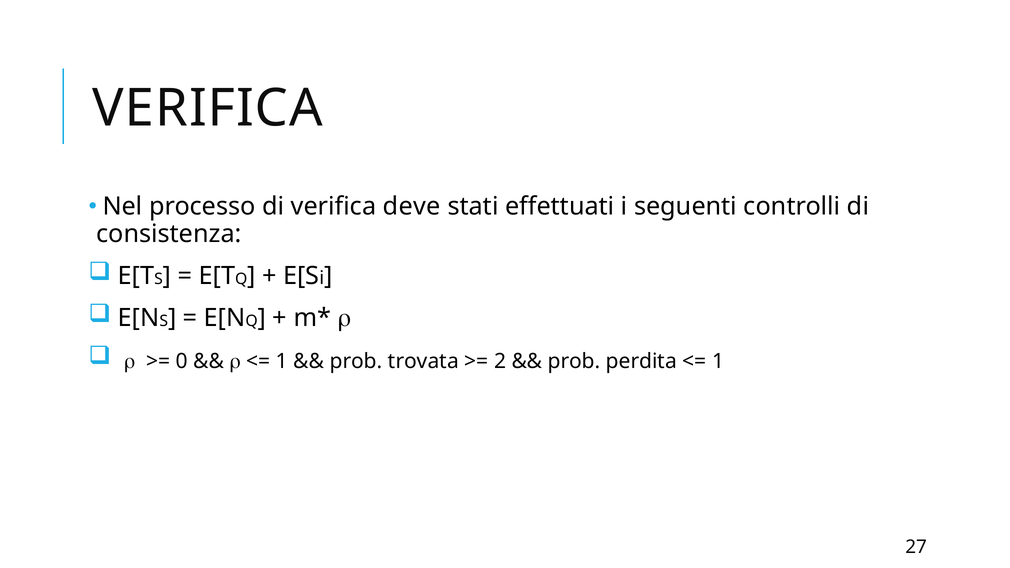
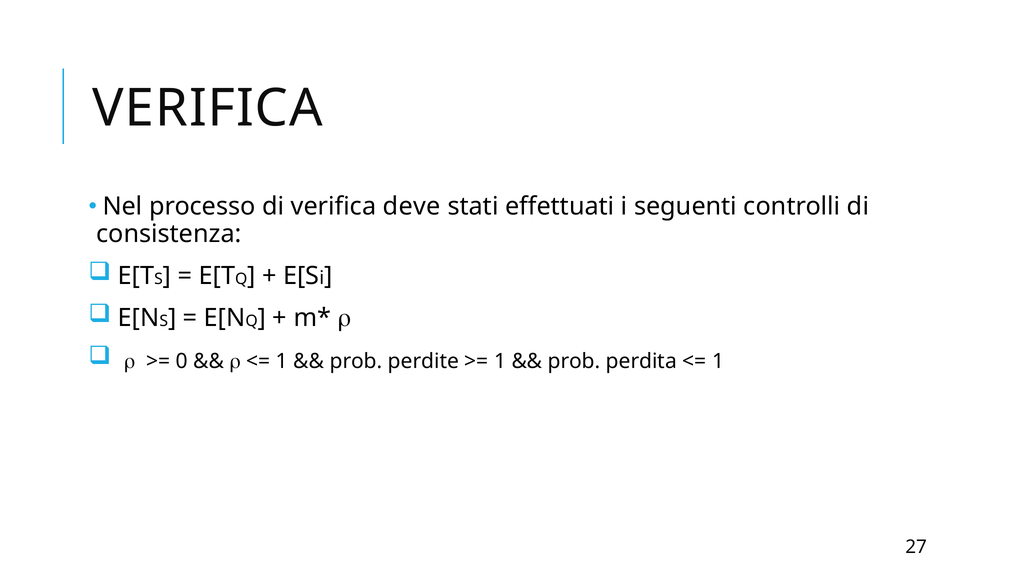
trovata: trovata -> perdite
2 at (500, 361): 2 -> 1
